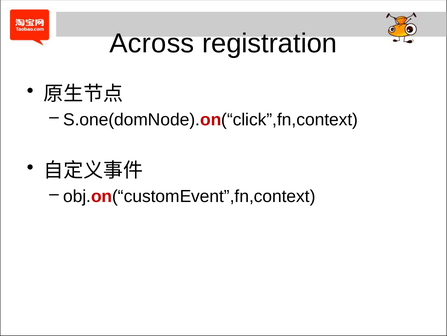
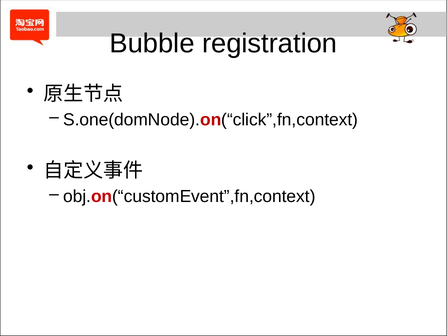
Across: Across -> Bubble
